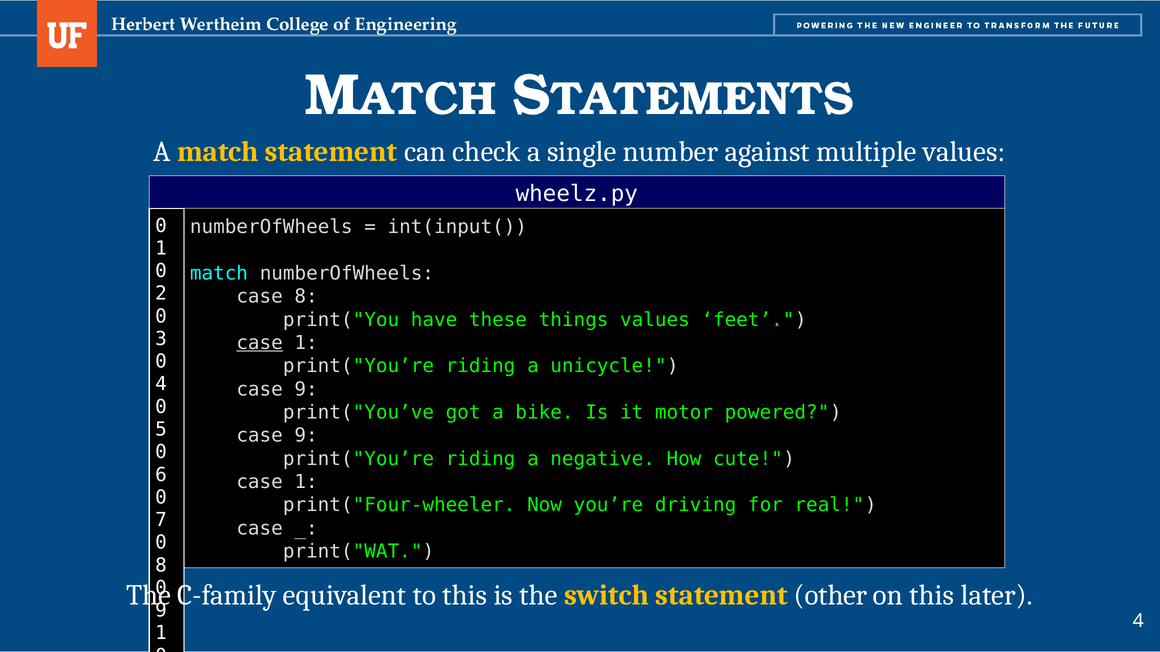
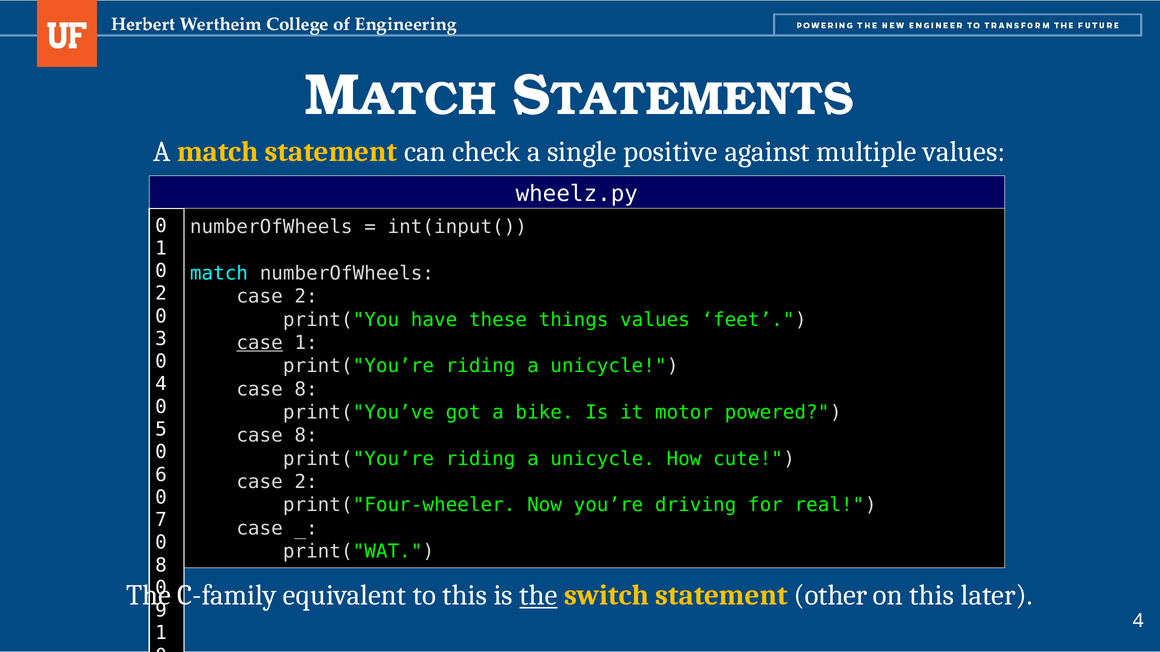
number: number -> positive
8 at (306, 297): 8 -> 2
9 at (306, 390): 9 -> 8
9 at (306, 436): 9 -> 8
negative at (603, 459): negative -> unicycle
1 at (306, 482): 1 -> 2
the at (538, 596) underline: none -> present
